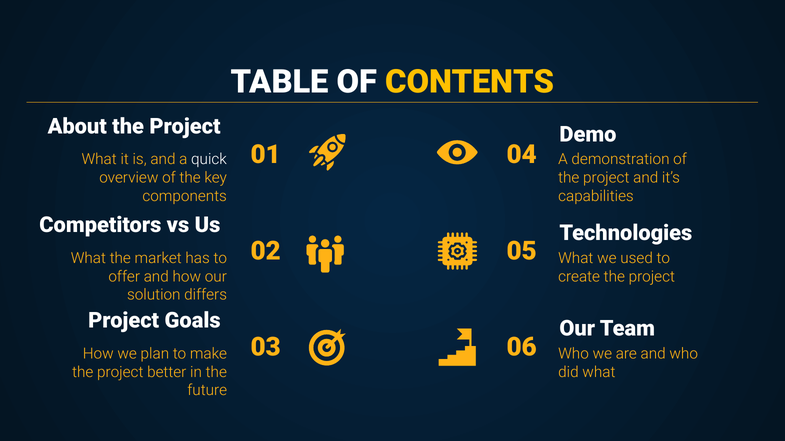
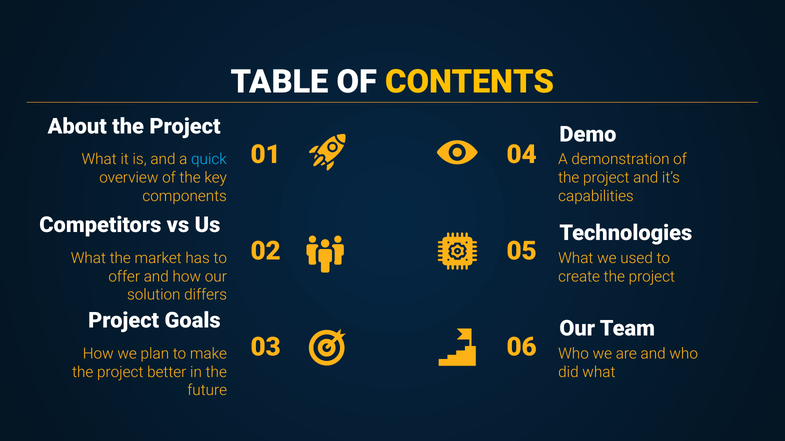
quick colour: white -> light blue
